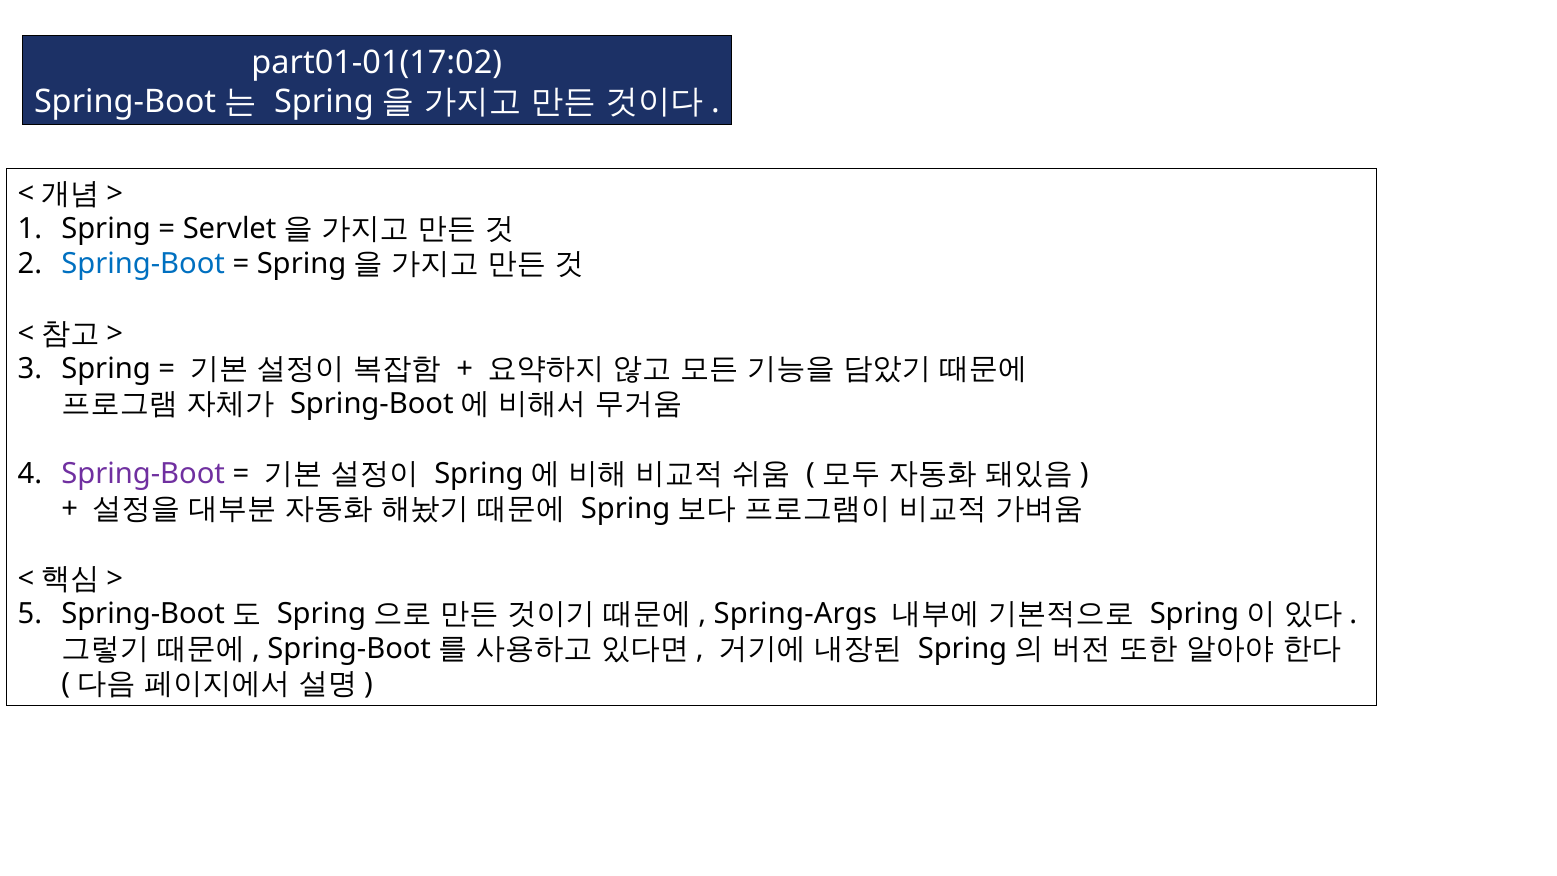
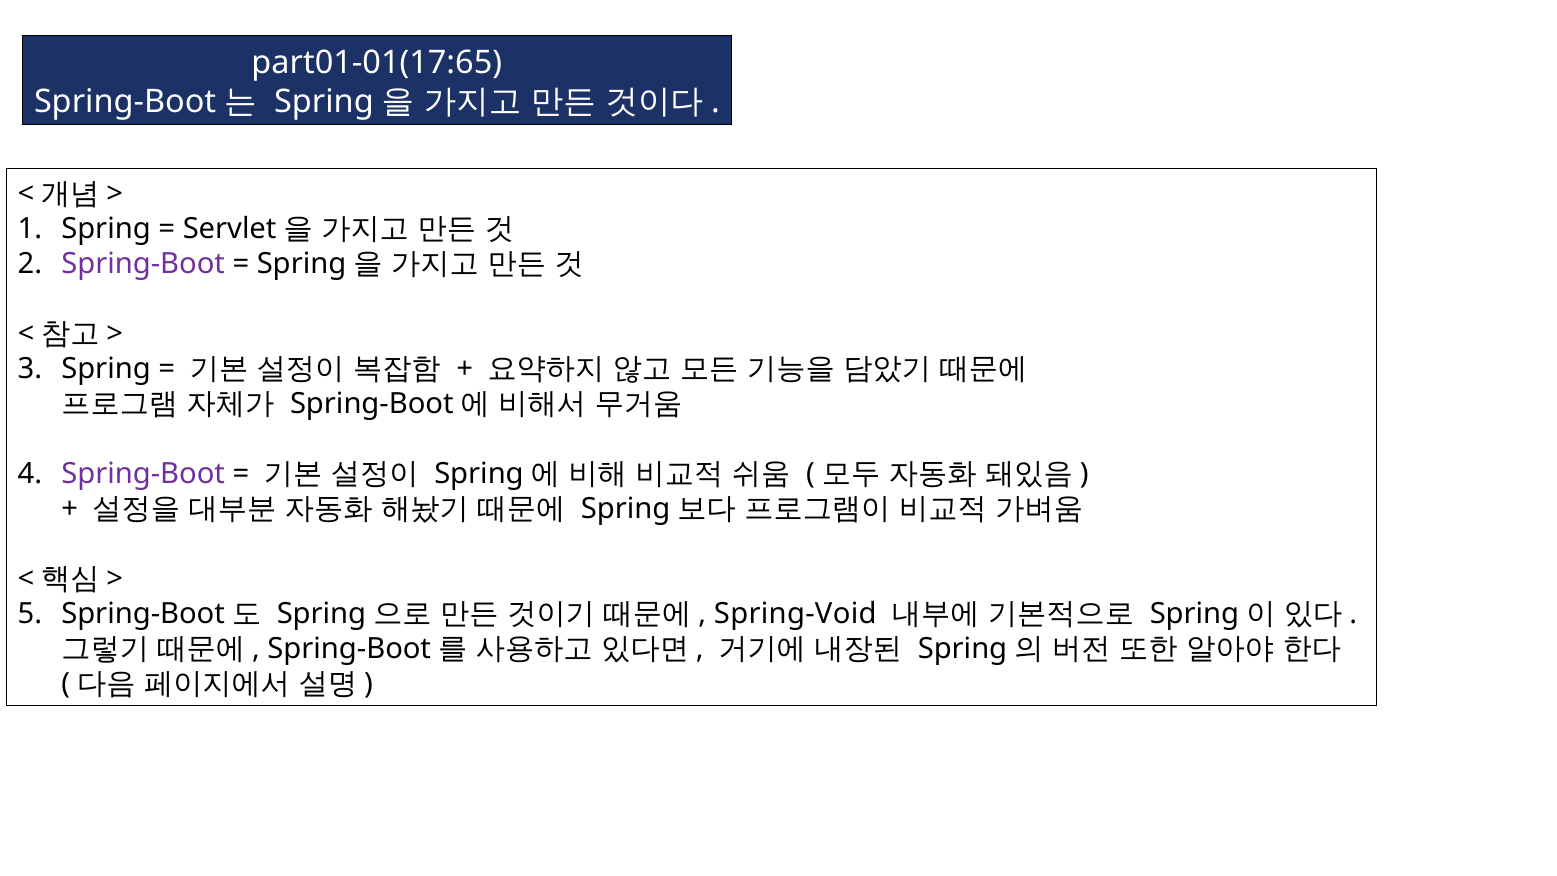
part01-01(17:02: part01-01(17:02 -> part01-01(17:65
Spring-Boot at (143, 263) colour: blue -> purple
Spring-Args: Spring-Args -> Spring-Void
